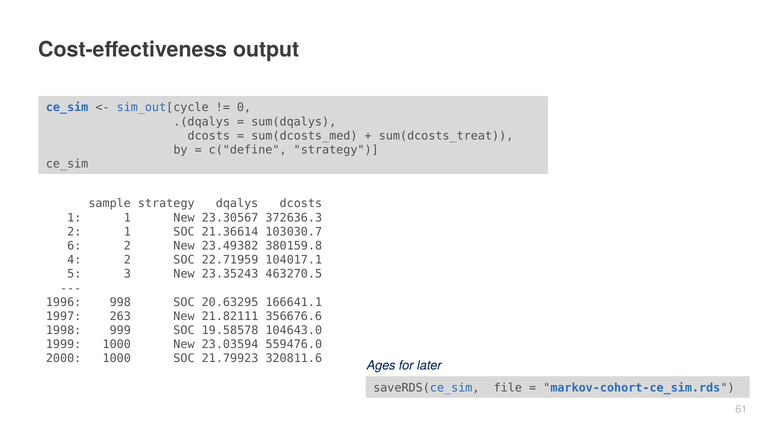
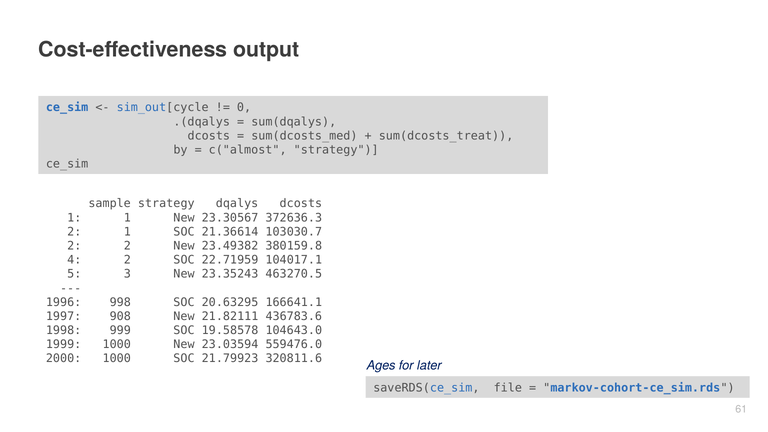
c("define: c("define -> c("almost
6 at (74, 246): 6 -> 2
263: 263 -> 908
356676.6: 356676.6 -> 436783.6
